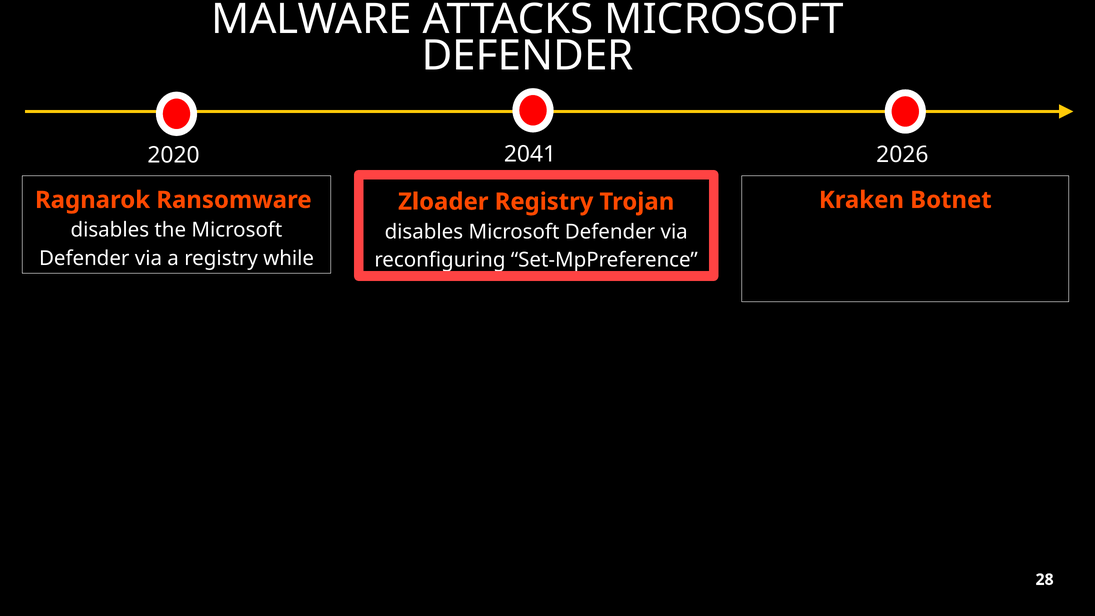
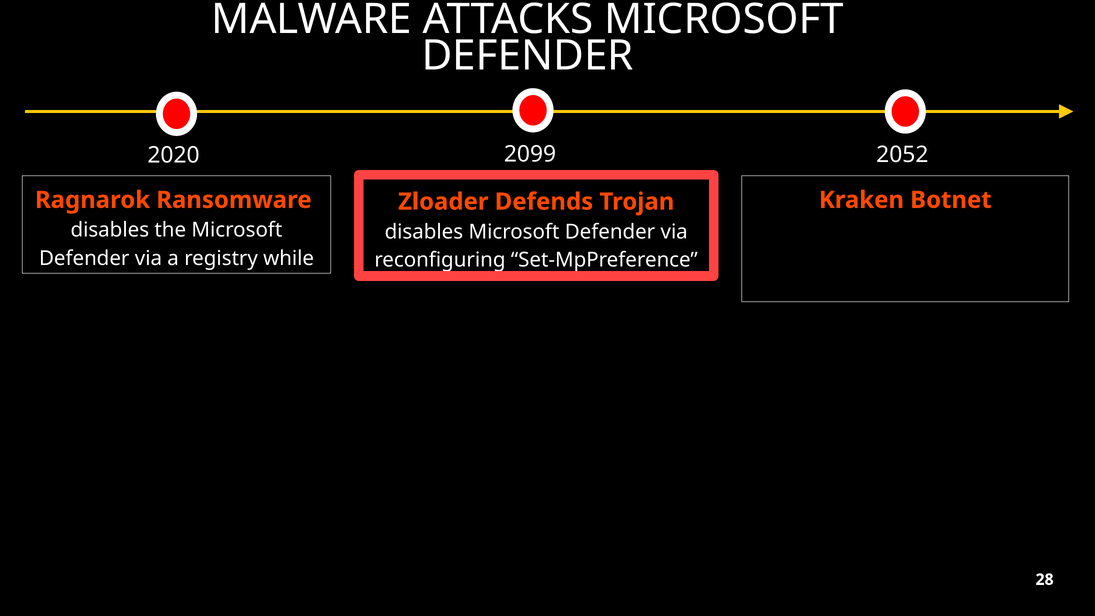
2026: 2026 -> 2052
2041: 2041 -> 2099
Zloader Registry: Registry -> Defends
